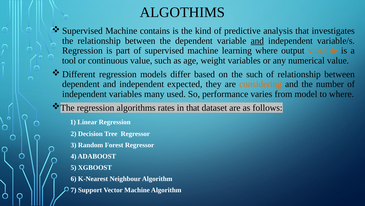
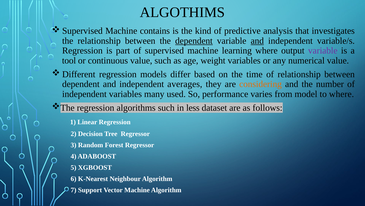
dependent at (194, 41) underline: none -> present
variable at (323, 51) colour: orange -> purple
the such: such -> time
expected: expected -> averages
algorithms rates: rates -> such
in that: that -> less
